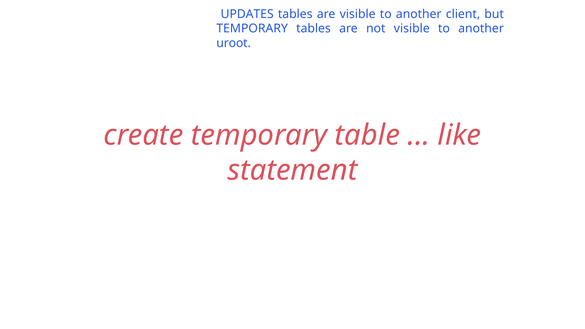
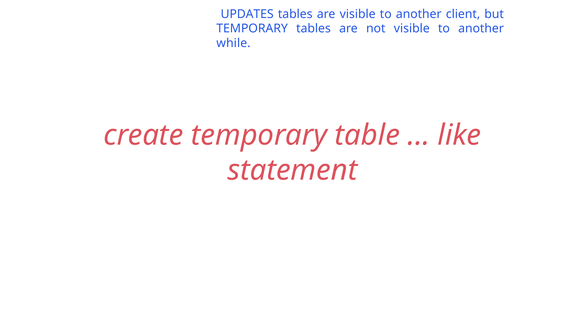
uroot: uroot -> while
